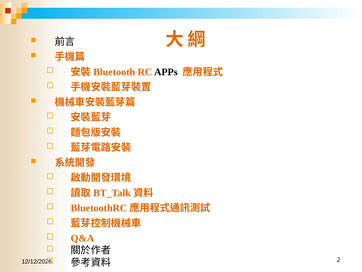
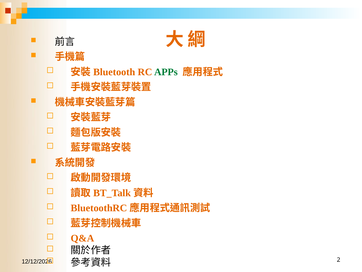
APPs colour: black -> green
